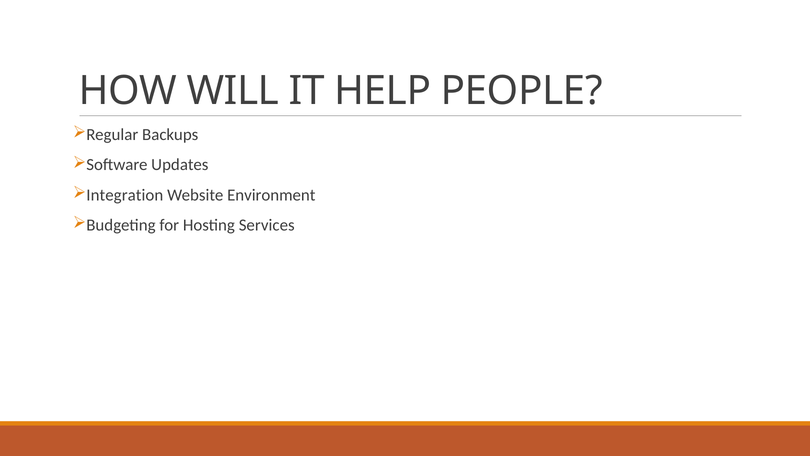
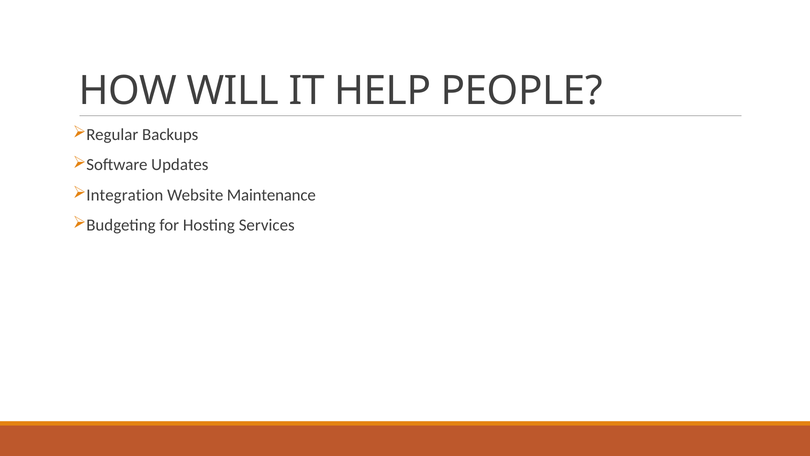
Environment: Environment -> Maintenance
